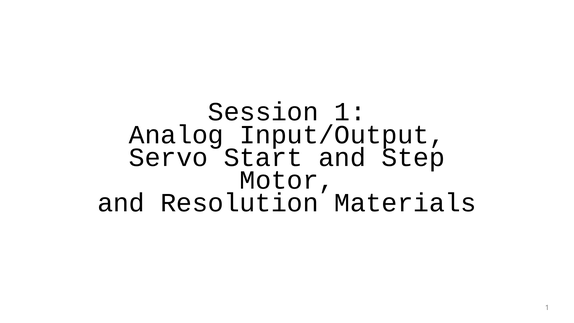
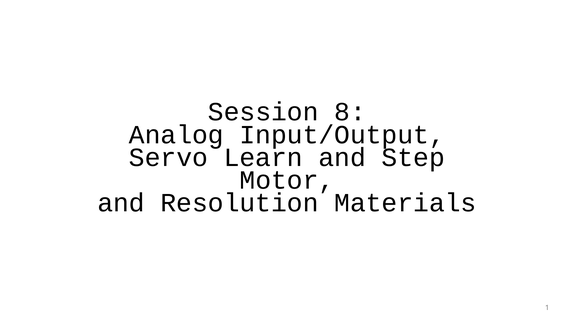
Session 1: 1 -> 8
Start: Start -> Learn
